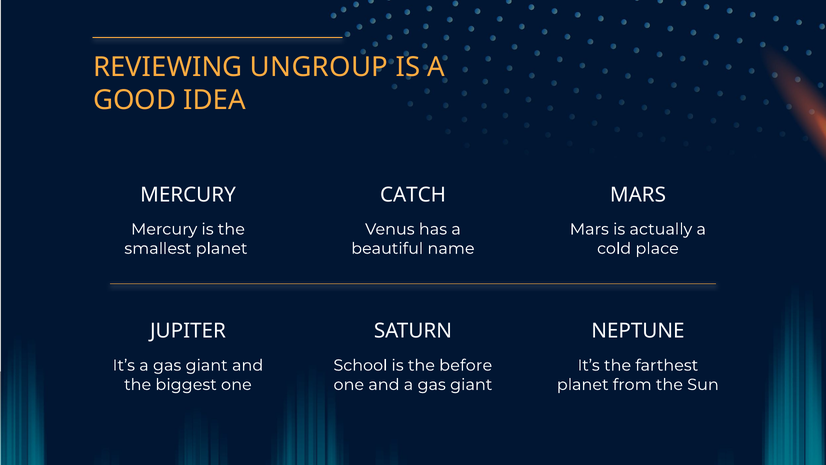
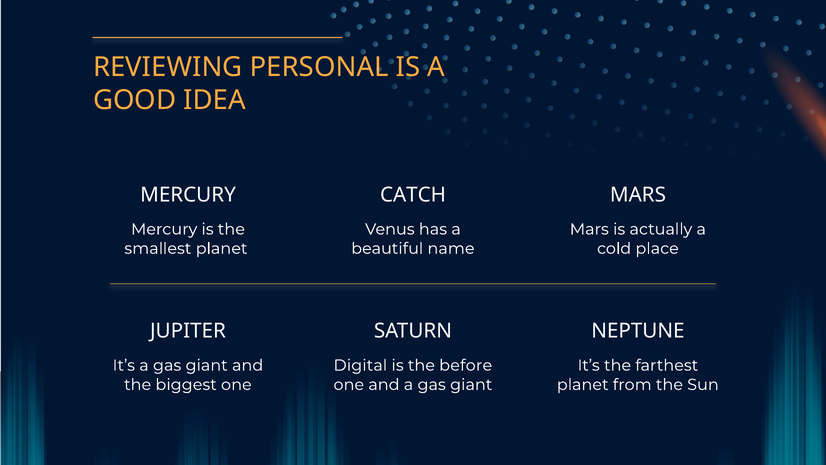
UNGROUP: UNGROUP -> PERSONAL
School: School -> Digital
